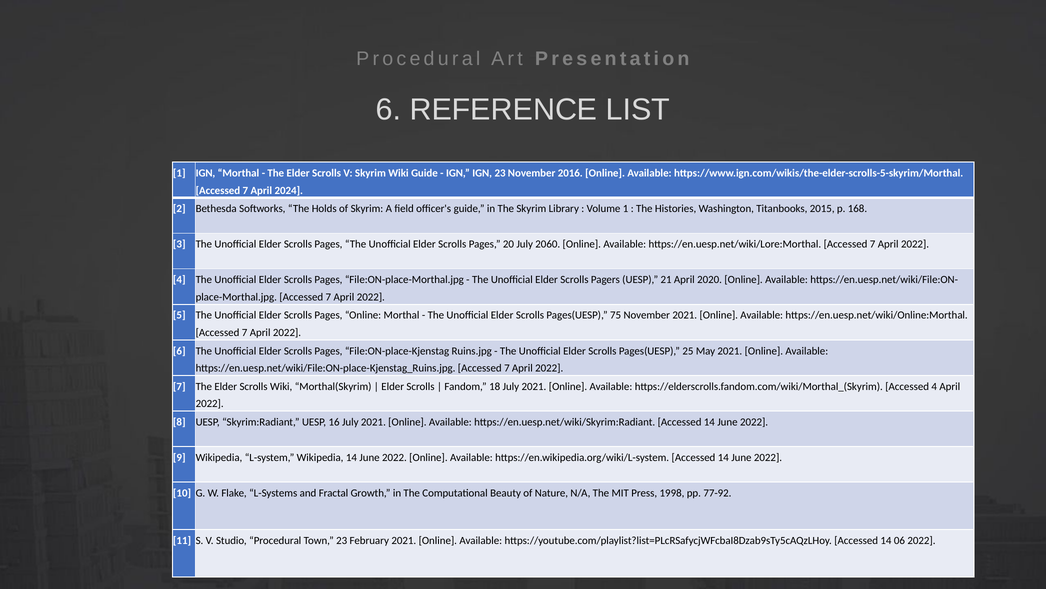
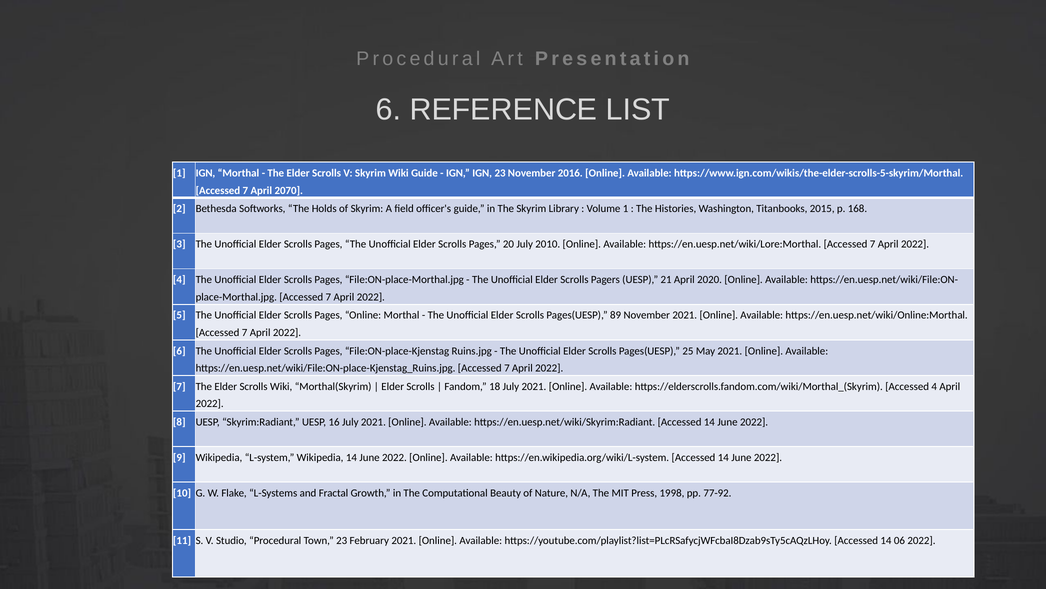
2024: 2024 -> 2070
2060: 2060 -> 2010
75: 75 -> 89
